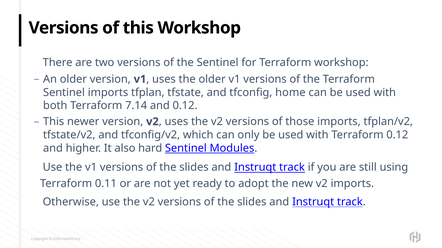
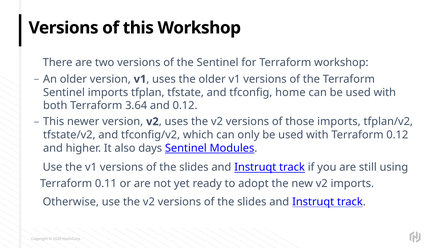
7.14: 7.14 -> 3.64
hard: hard -> days
